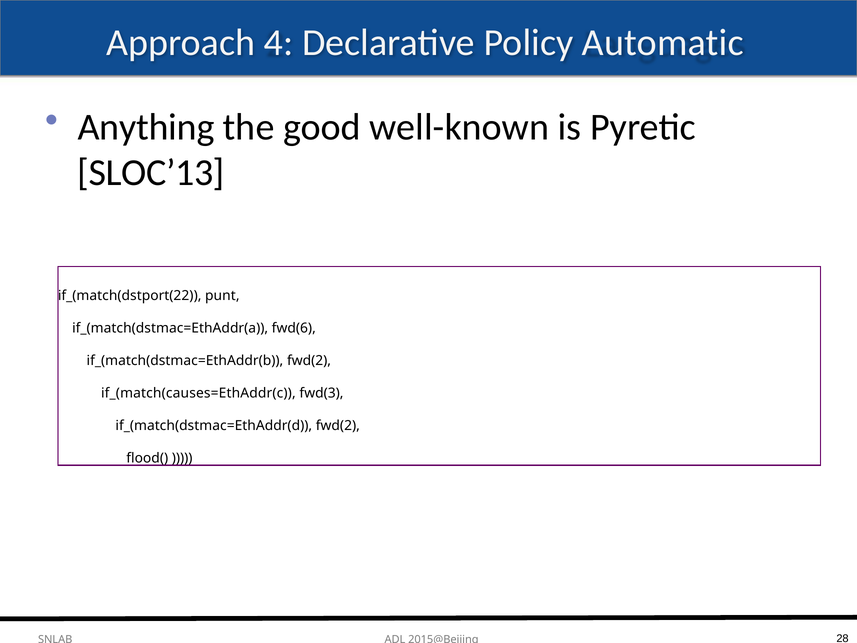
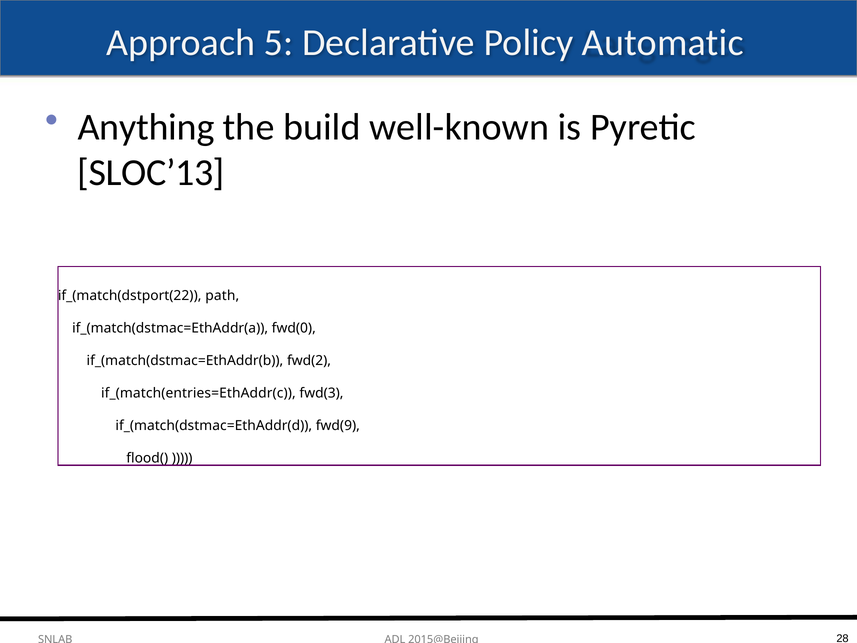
4: 4 -> 5
good: good -> build
punt: punt -> path
fwd(6: fwd(6 -> fwd(0
if_(match(causes=EthAddr(c: if_(match(causes=EthAddr(c -> if_(match(entries=EthAddr(c
if_(match(dstmac=EthAddr(d fwd(2: fwd(2 -> fwd(9
